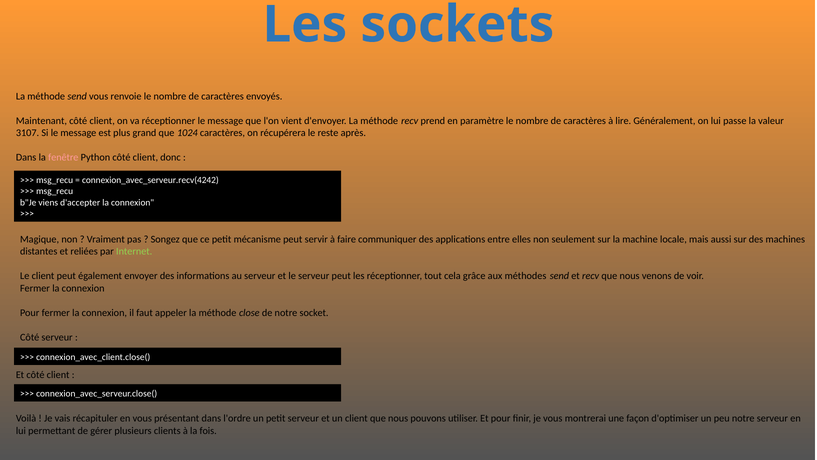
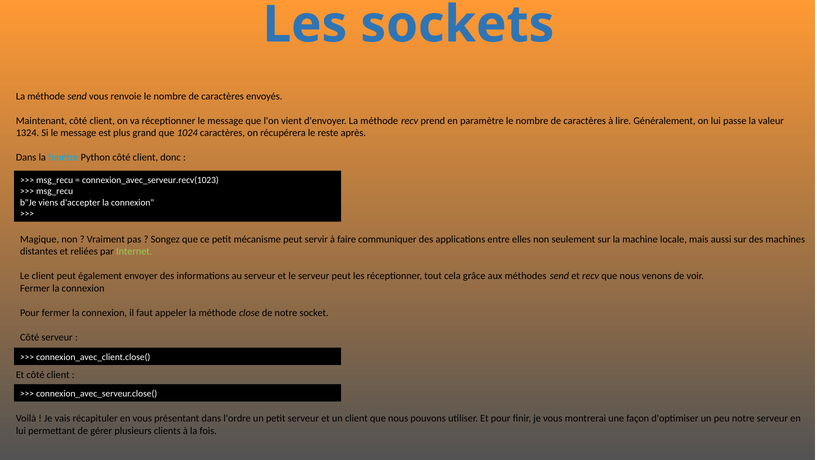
3107: 3107 -> 1324
fenêtre colour: pink -> light blue
connexion_avec_serveur.recv(4242: connexion_avec_serveur.recv(4242 -> connexion_avec_serveur.recv(1023
